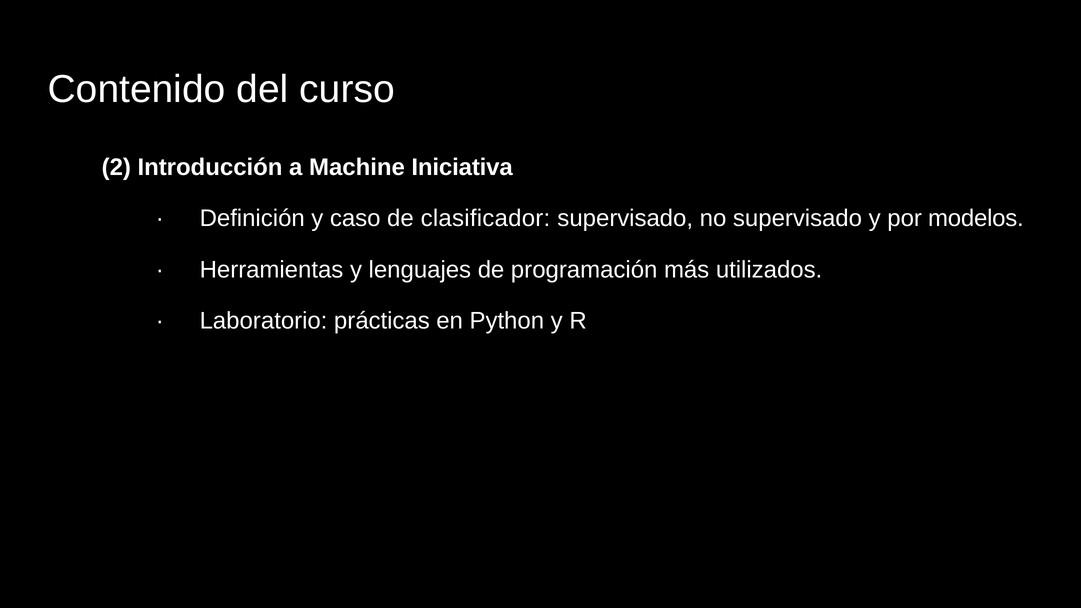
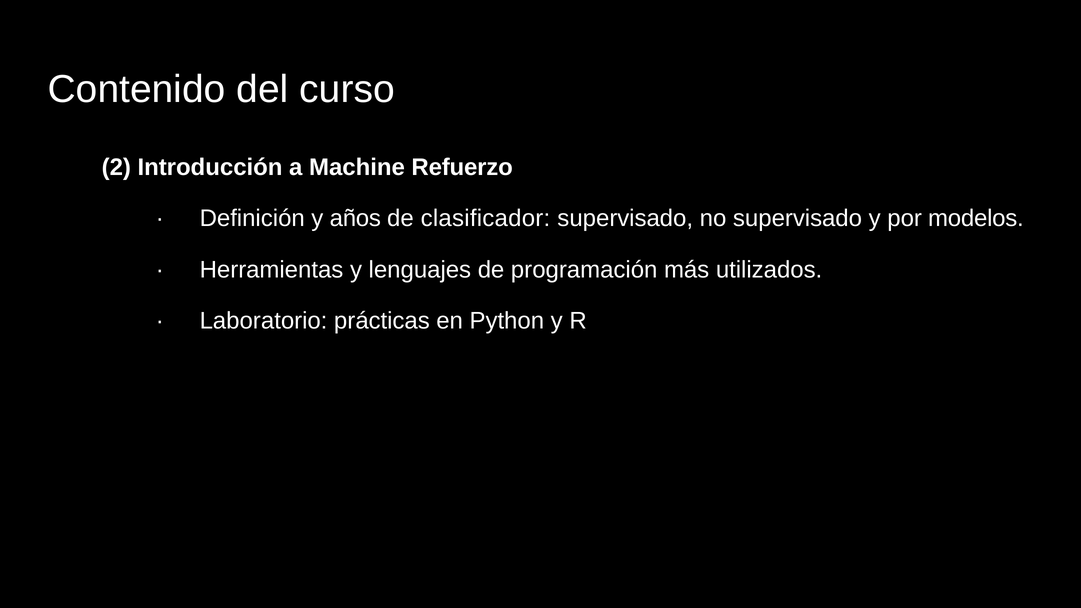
Iniciativa: Iniciativa -> Refuerzo
caso: caso -> años
